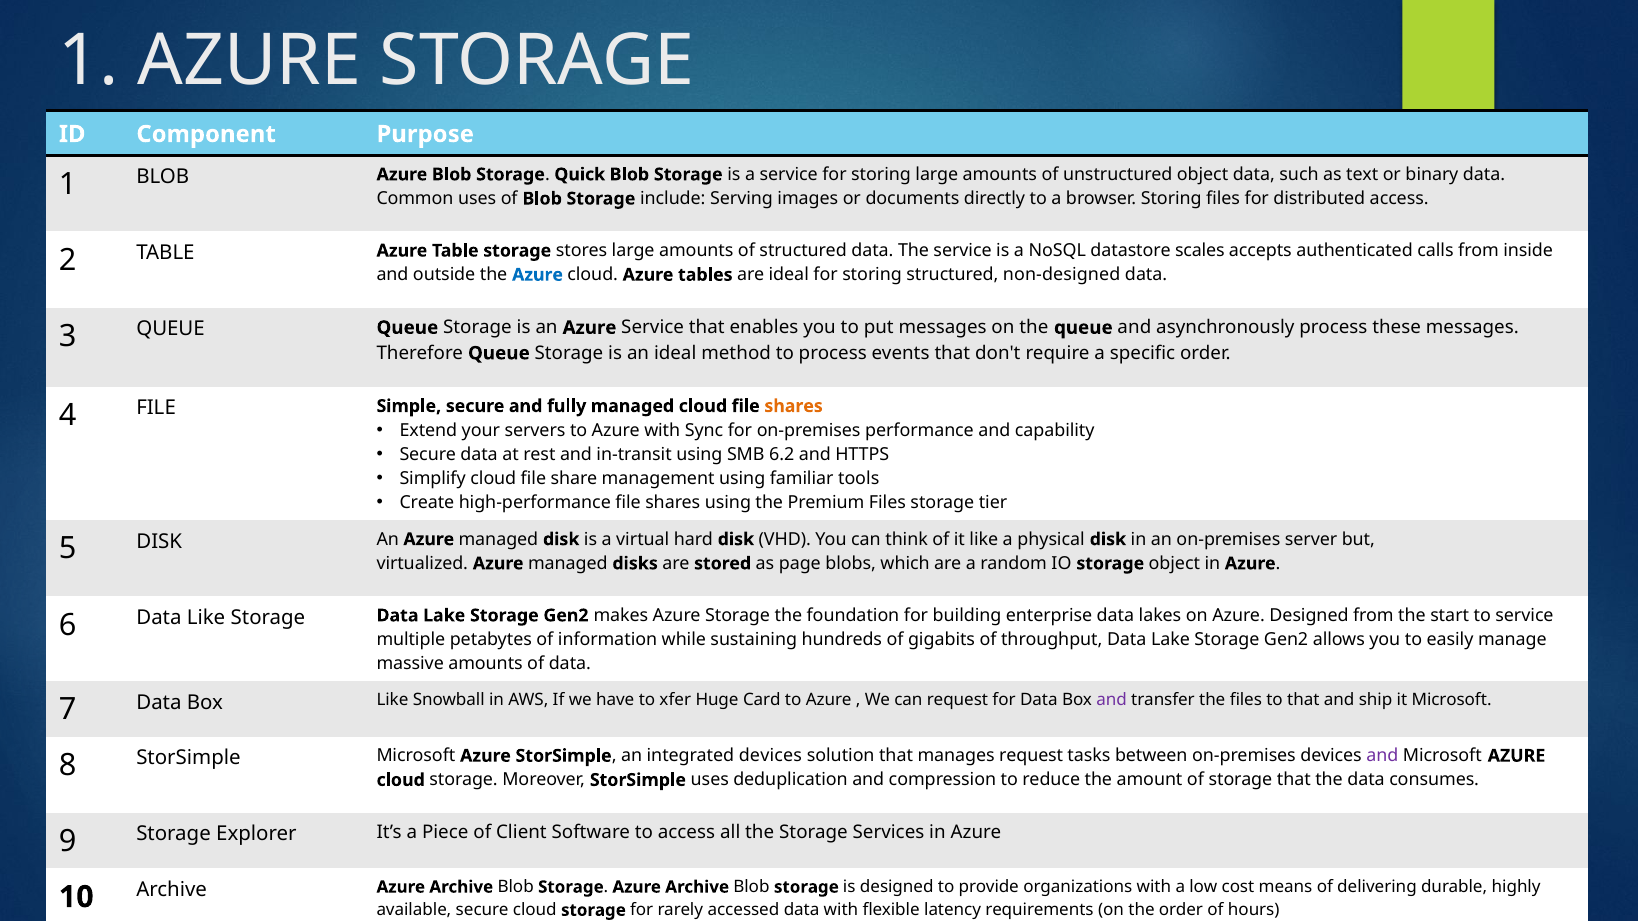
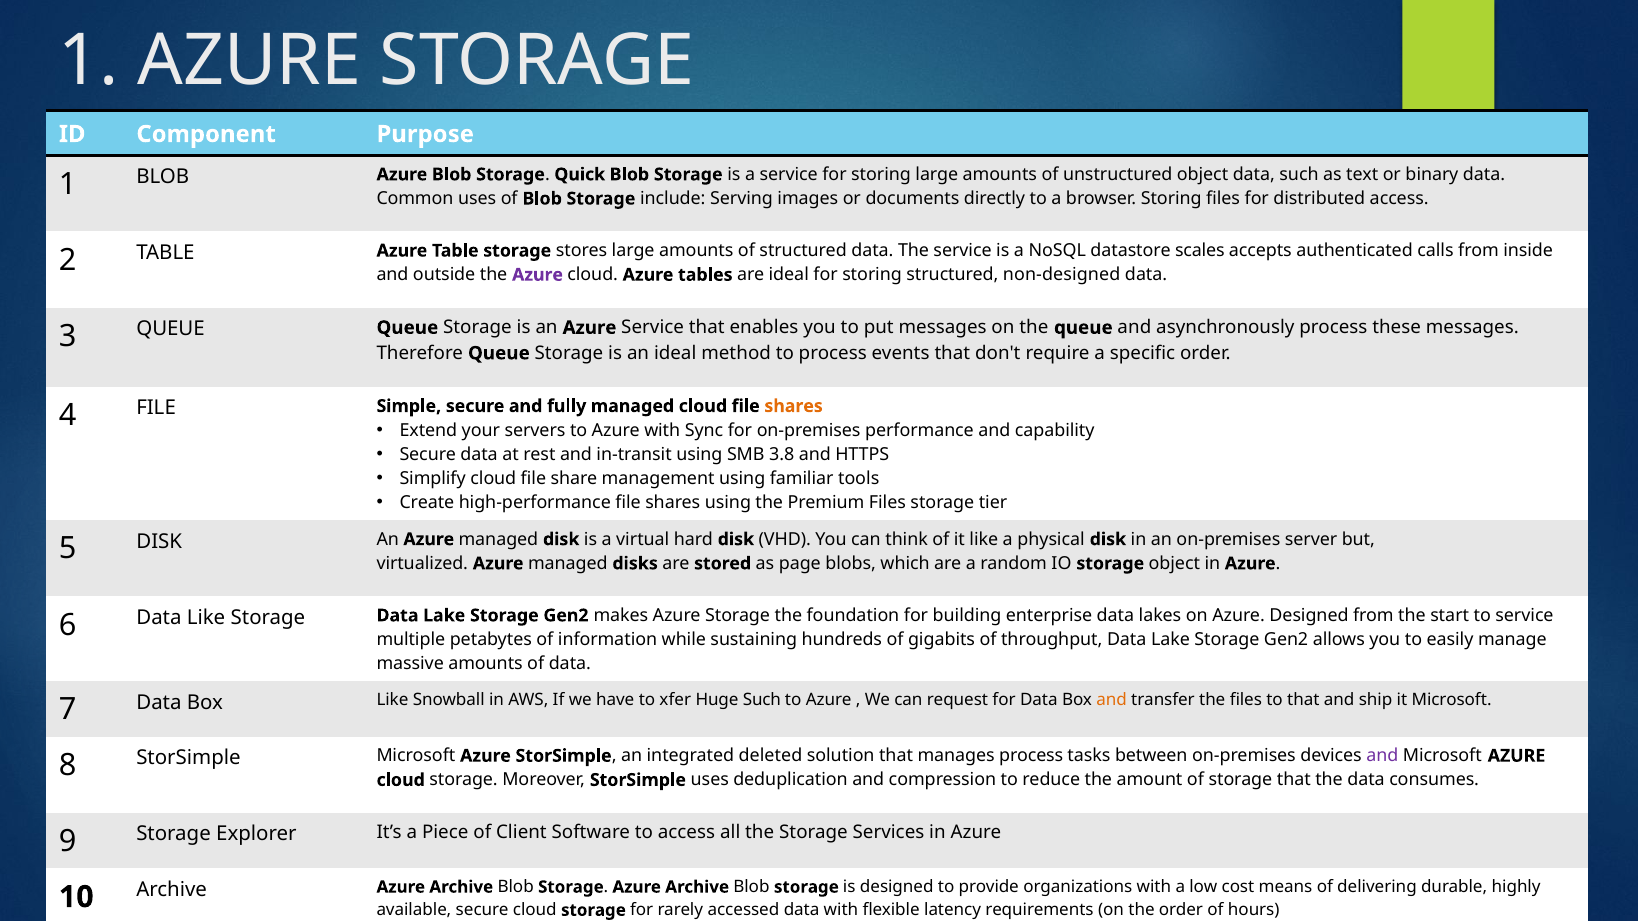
Azure at (538, 275) colour: blue -> purple
6.2: 6.2 -> 3.8
Huge Card: Card -> Such
and at (1112, 700) colour: purple -> orange
integrated devices: devices -> deleted
manages request: request -> process
